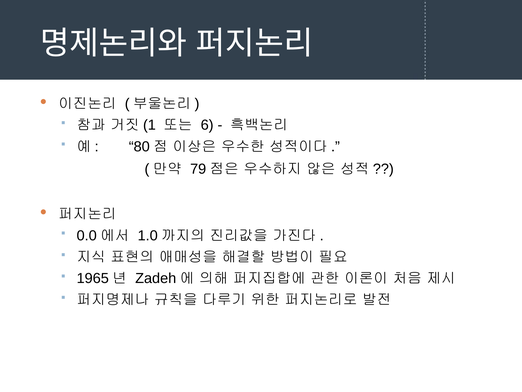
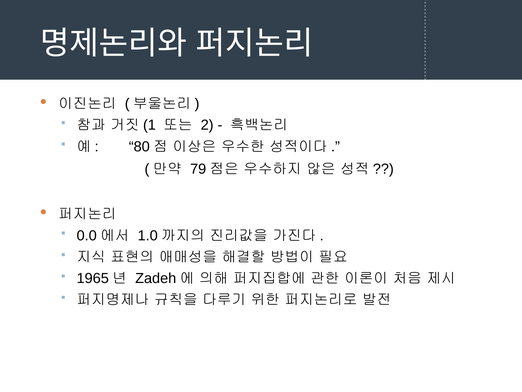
6: 6 -> 2
